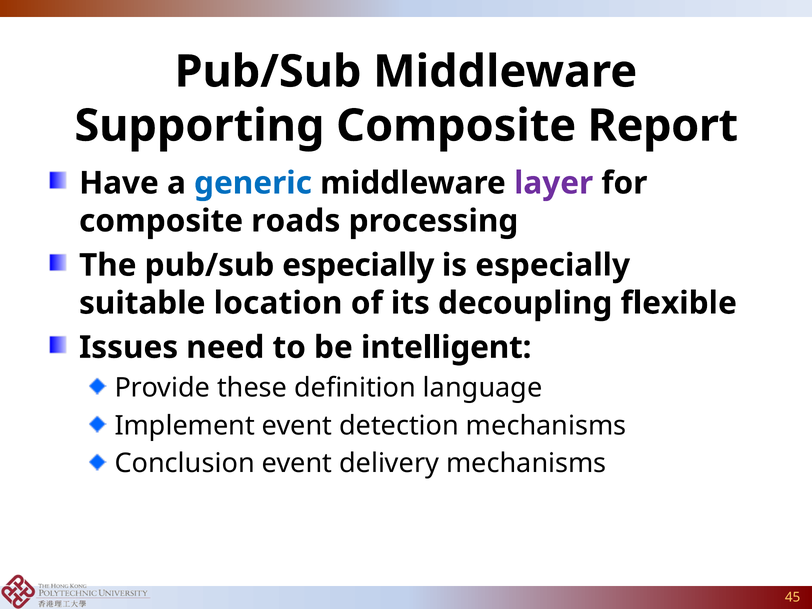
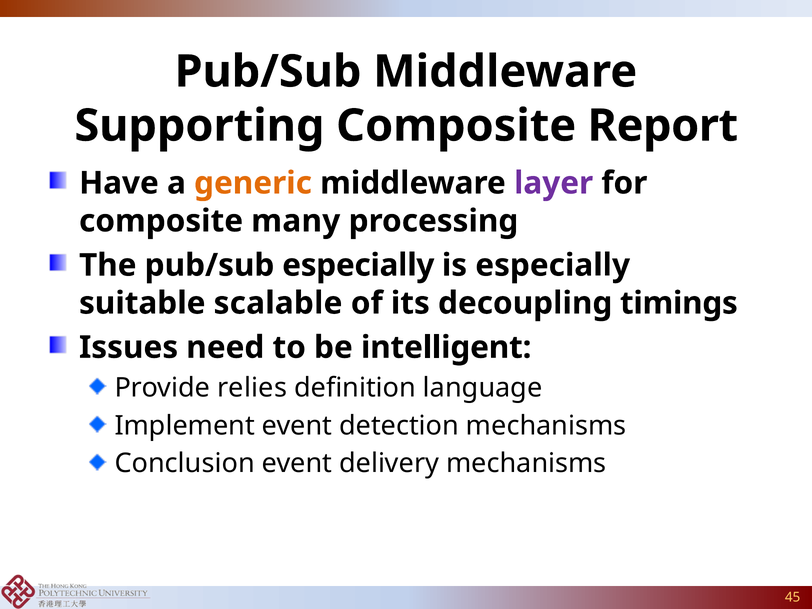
generic colour: blue -> orange
roads: roads -> many
location: location -> scalable
flexible: flexible -> timings
these: these -> relies
